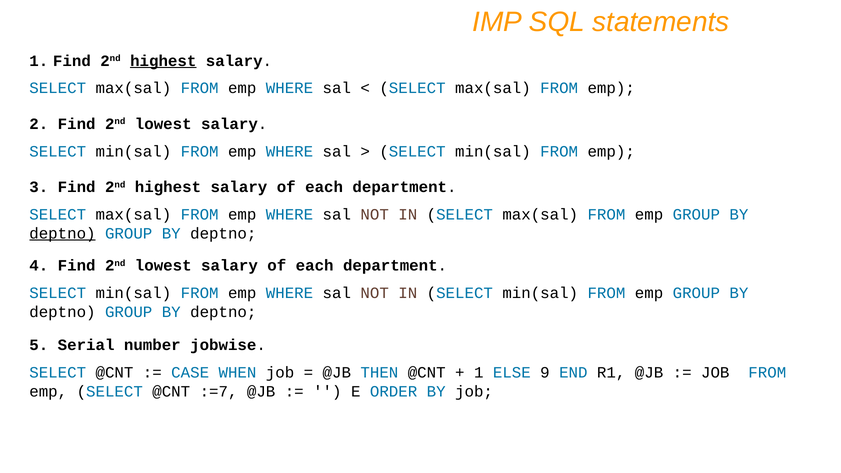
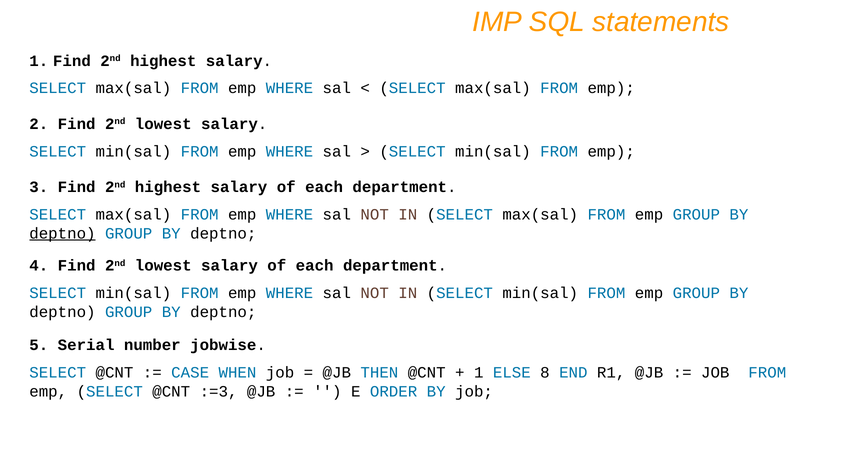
highest at (163, 61) underline: present -> none
9: 9 -> 8
:=7: :=7 -> :=3
